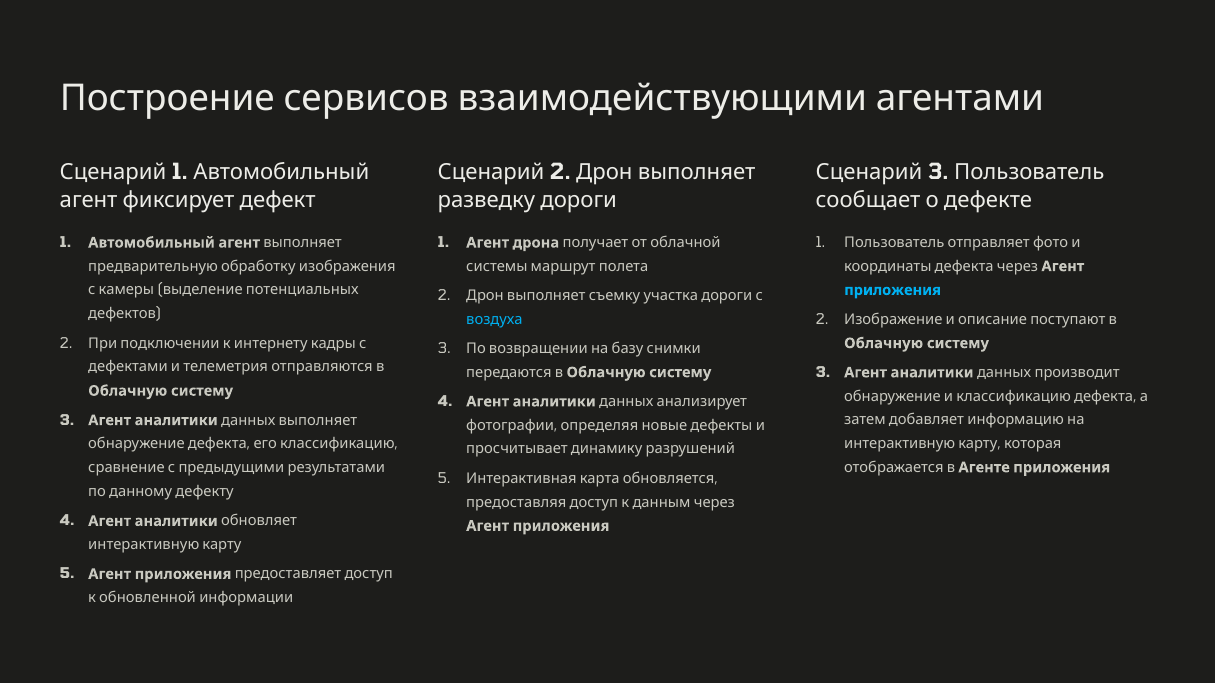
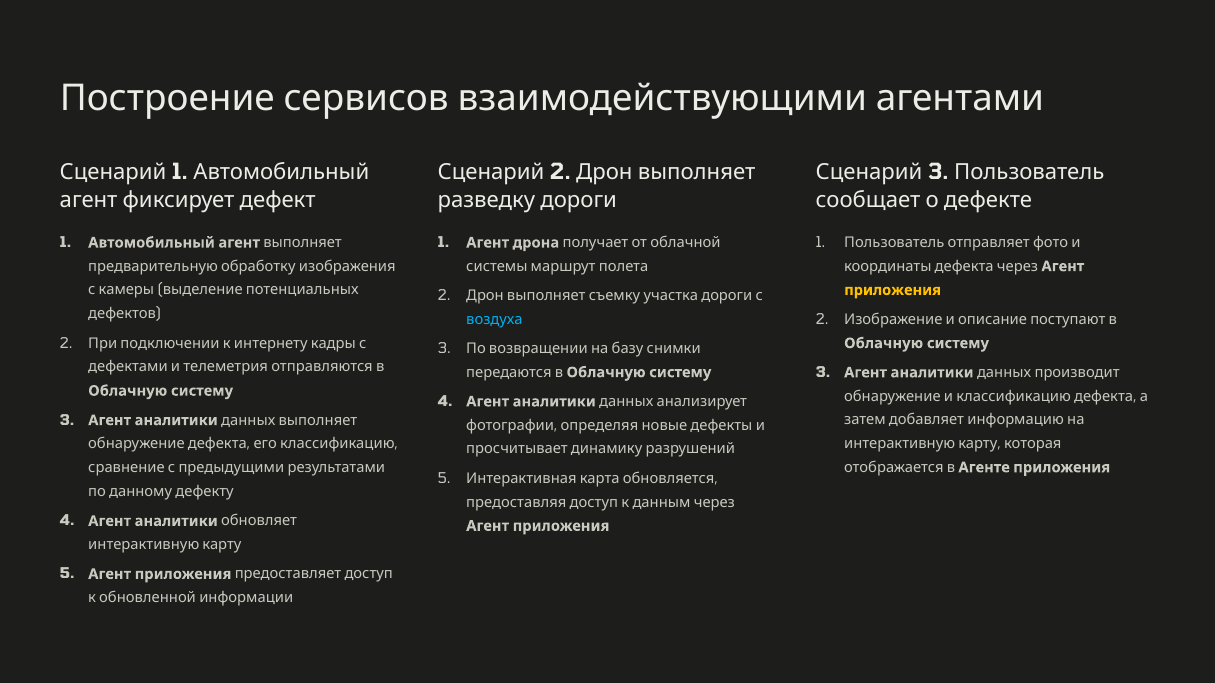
приложения colour: light blue -> yellow
